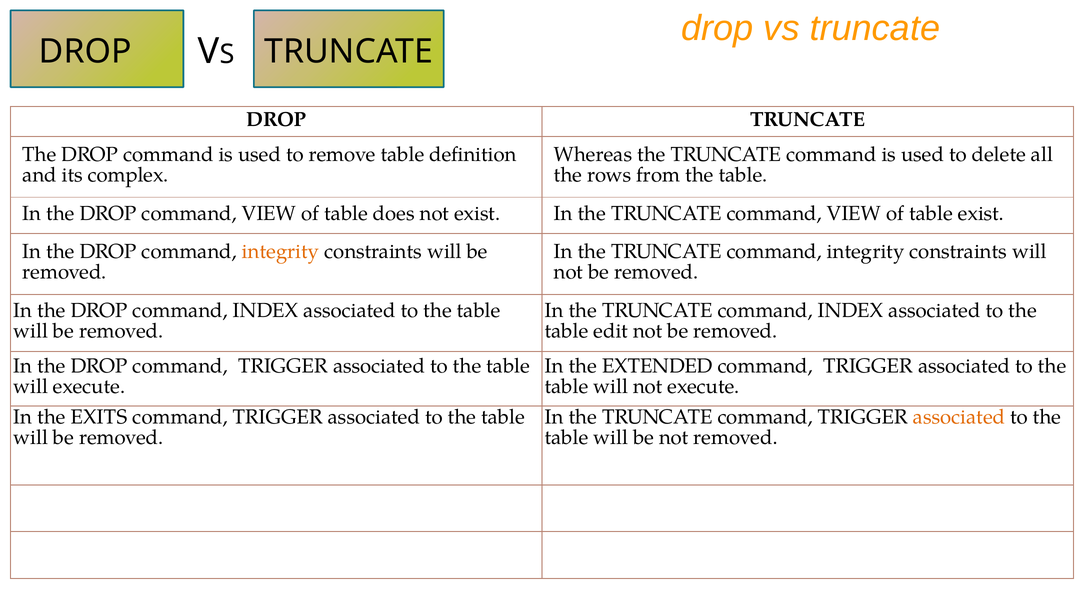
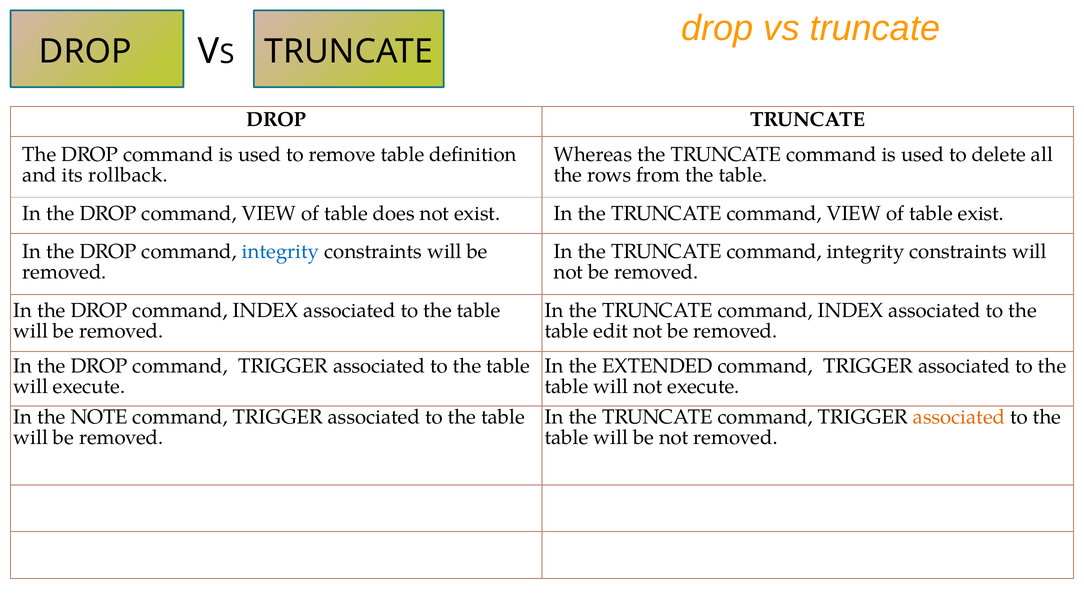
complex: complex -> rollback
integrity at (281, 252) colour: orange -> blue
EXITS: EXITS -> NOTE
